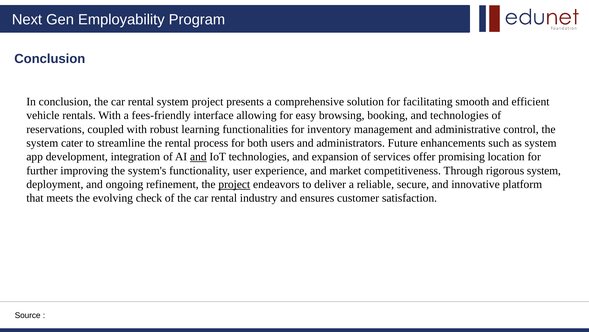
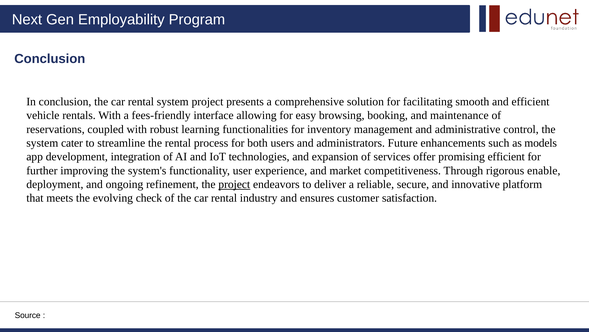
and technologies: technologies -> maintenance
as system: system -> models
and at (198, 157) underline: present -> none
promising location: location -> efficient
rigorous system: system -> enable
